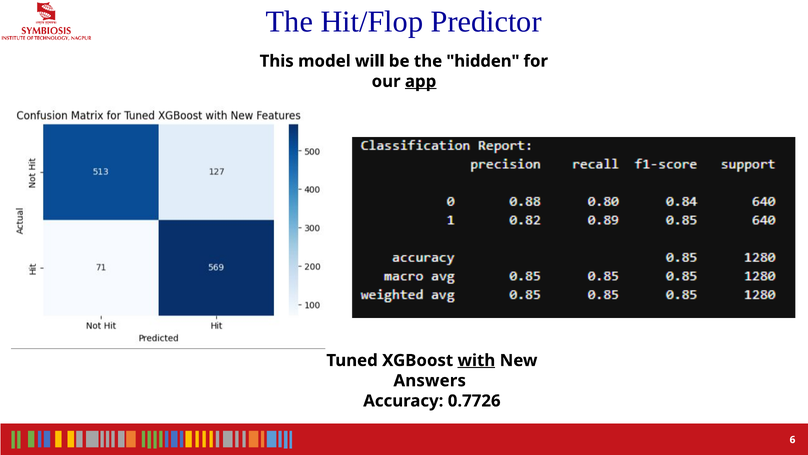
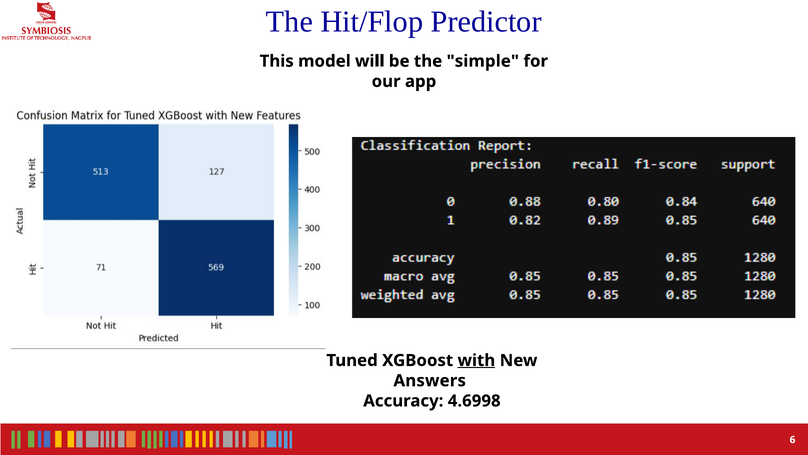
hidden: hidden -> simple
app underline: present -> none
0.7726: 0.7726 -> 4.6998
